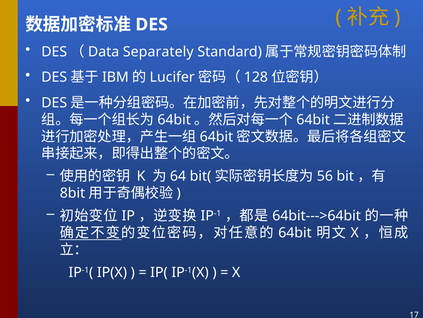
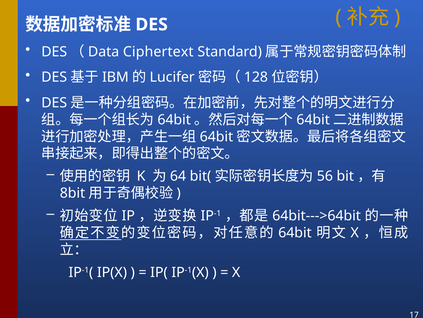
Separately: Separately -> Ciphertext
